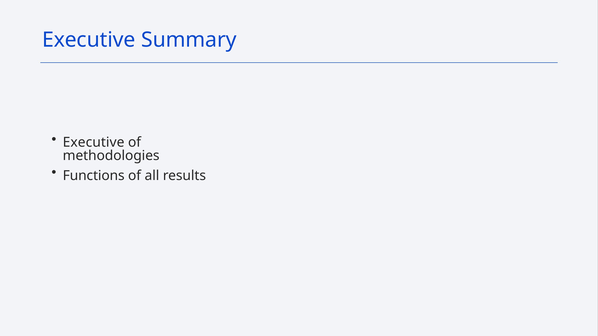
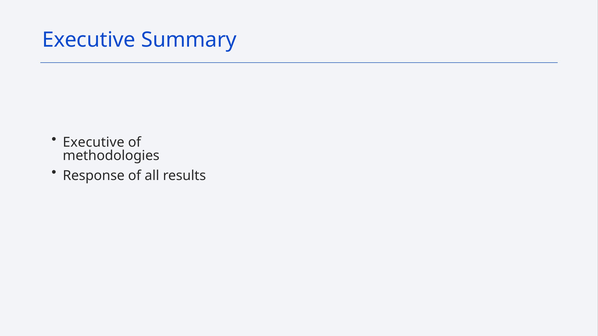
Functions: Functions -> Response
